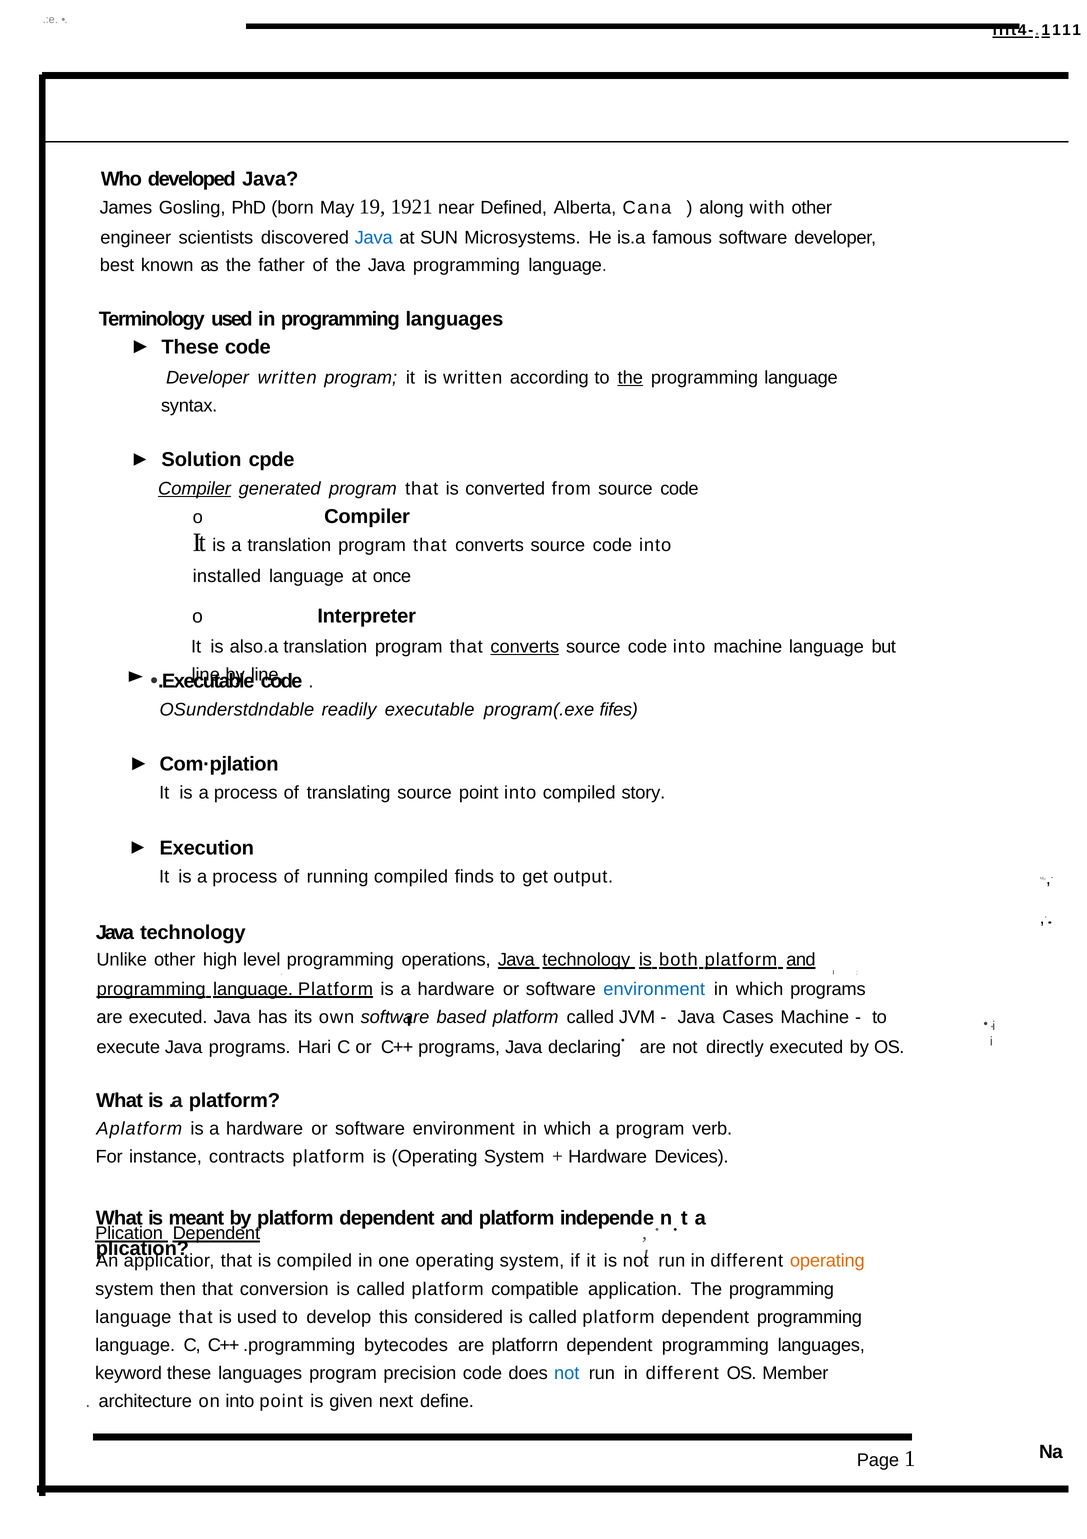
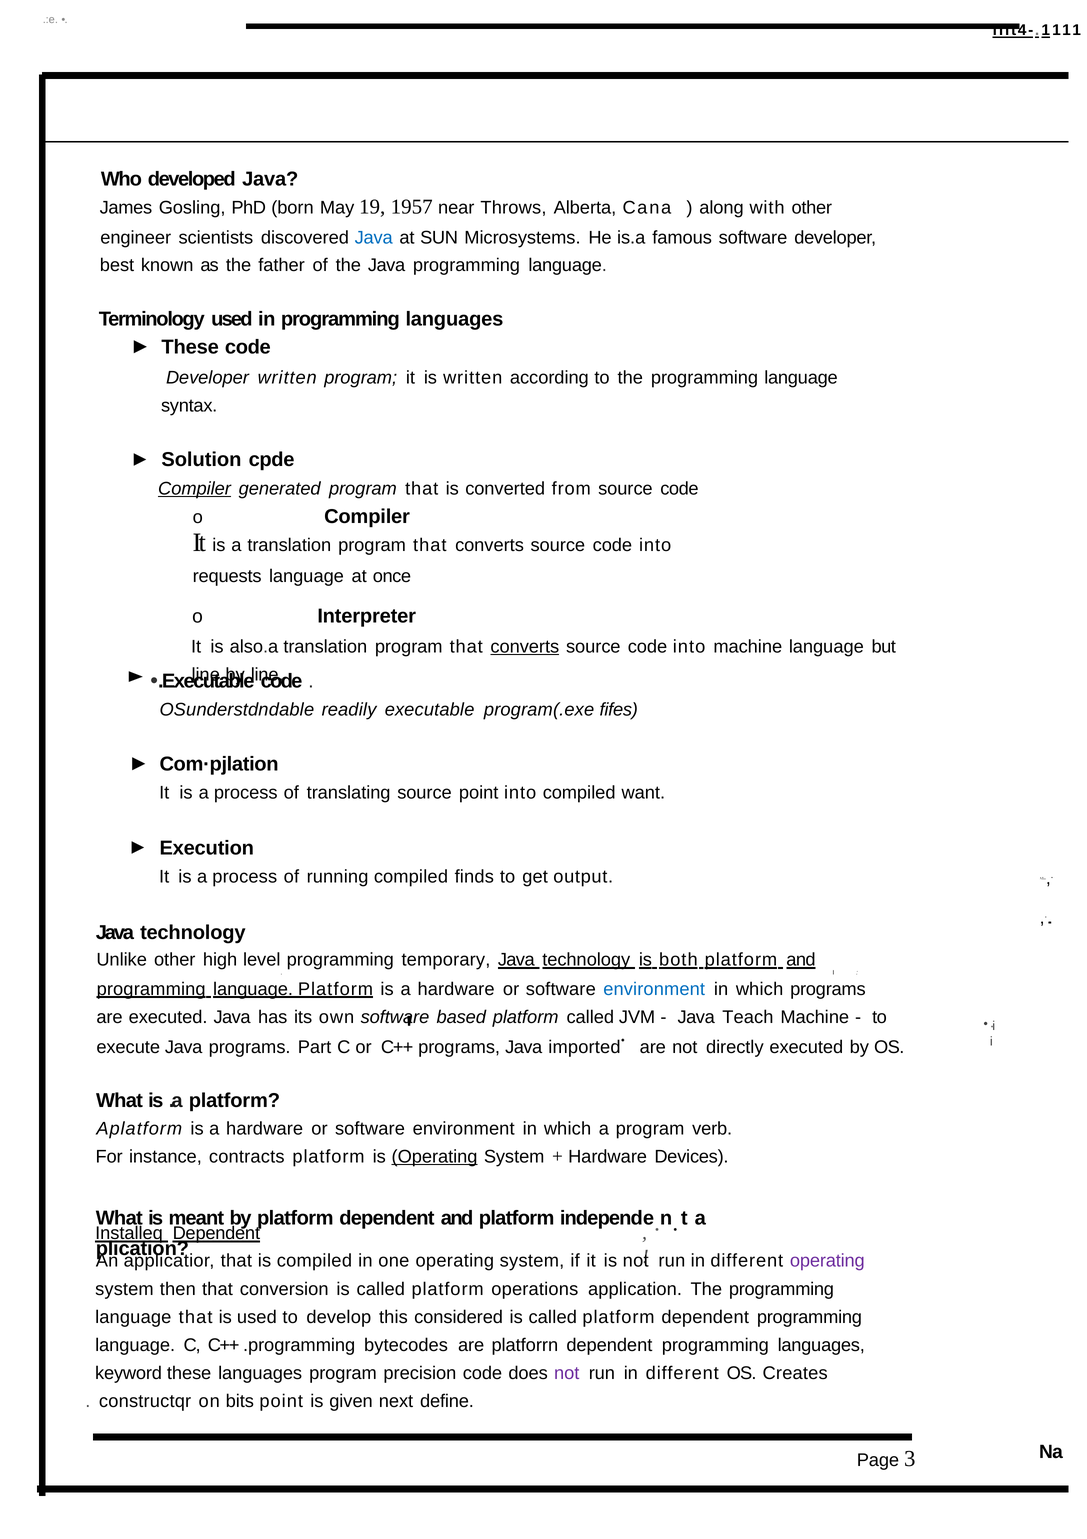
1921: 1921 -> 1957
Defined: Defined -> Throws
the at (630, 378) underline: present -> none
installed: installed -> requests
story: story -> want
operations: operations -> temporary
Cases: Cases -> Teach
Hari: Hari -> Part
declaring: declaring -> imported
Operating at (435, 1156) underline: none -> present
Plication at (129, 1233): Plication -> Installeq
operating at (827, 1260) colour: orange -> purple
compatible: compatible -> operations
not at (567, 1373) colour: blue -> purple
Member: Member -> Creates
architecture: architecture -> constructqr
on into: into -> bits
1: 1 -> 3
